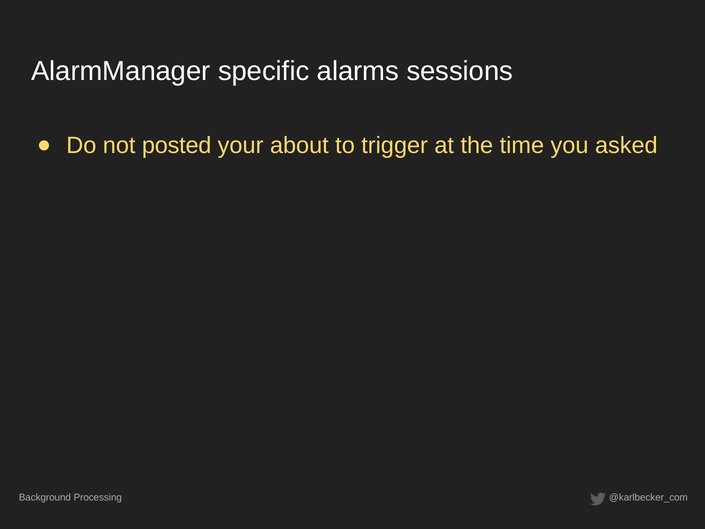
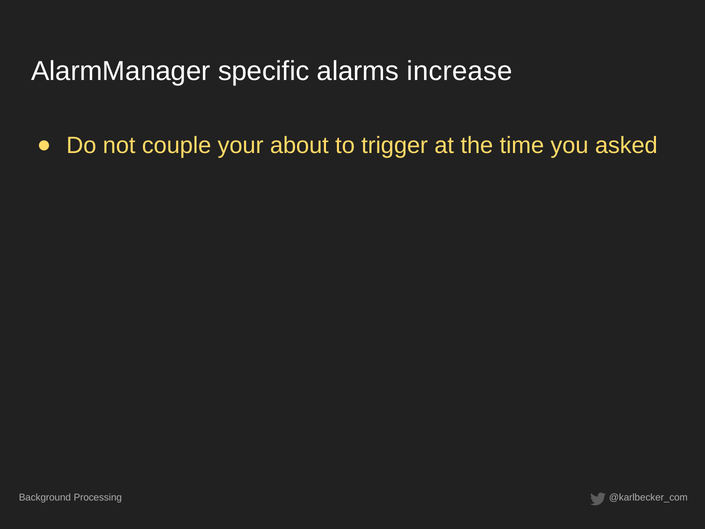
sessions: sessions -> increase
posted: posted -> couple
